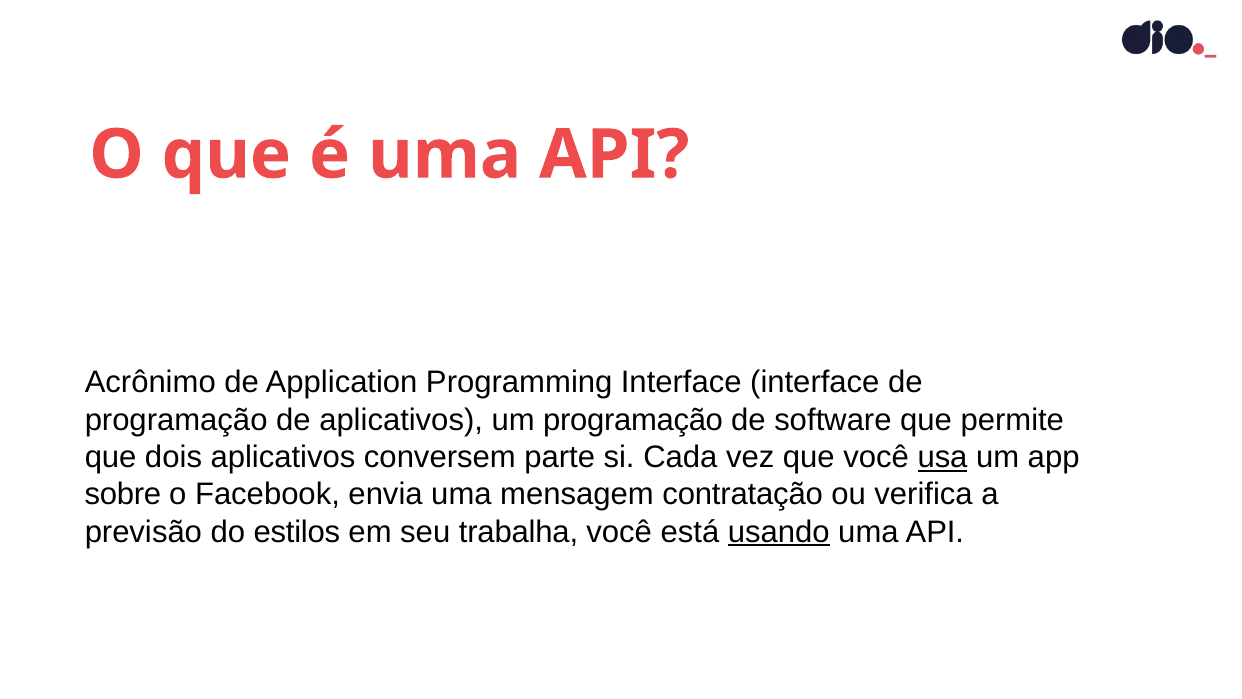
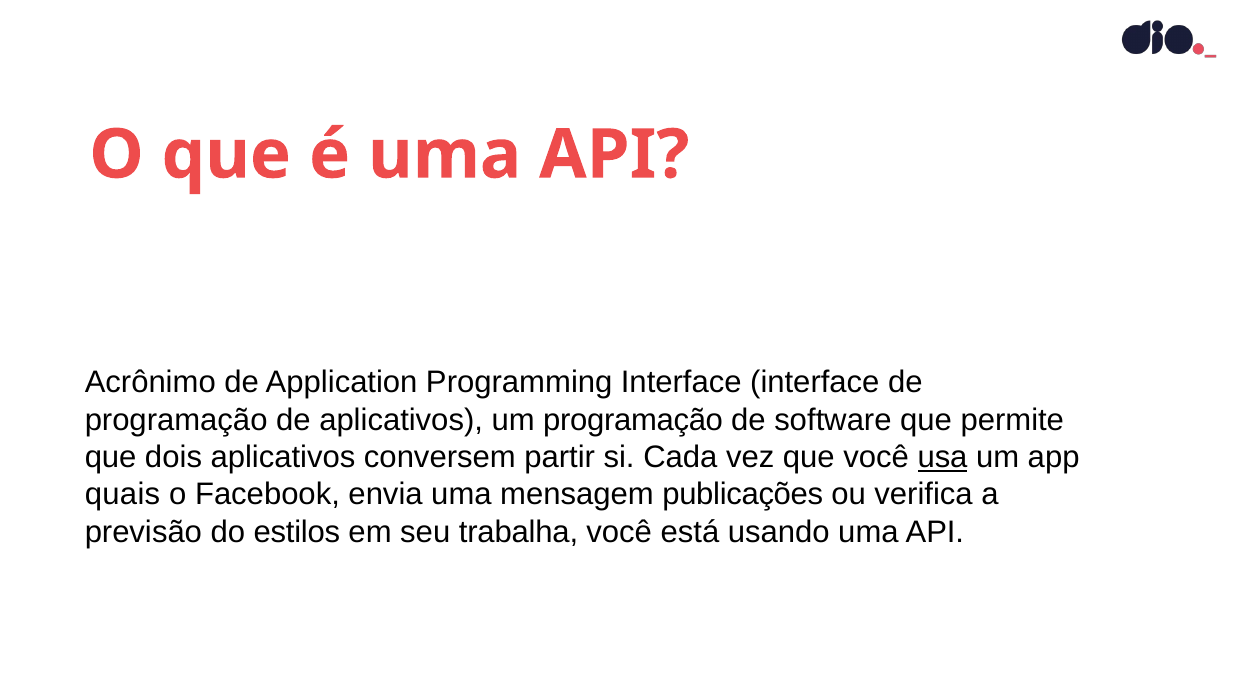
parte: parte -> partir
sobre: sobre -> quais
contratação: contratação -> publicações
usando underline: present -> none
